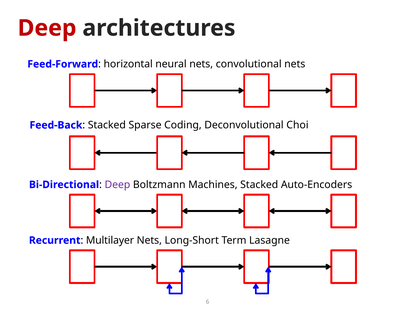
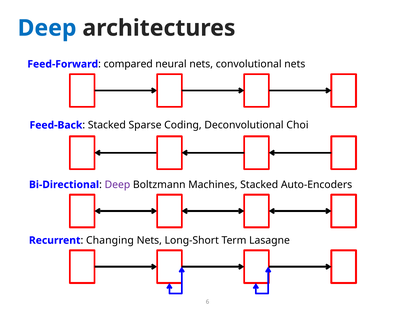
Deep at (47, 28) colour: red -> blue
horizontal: horizontal -> compared
Multilayer: Multilayer -> Changing
